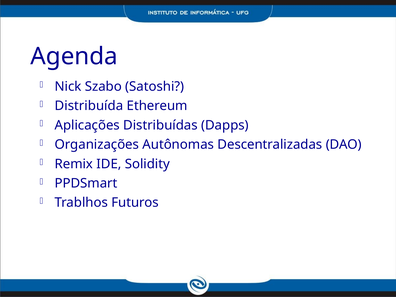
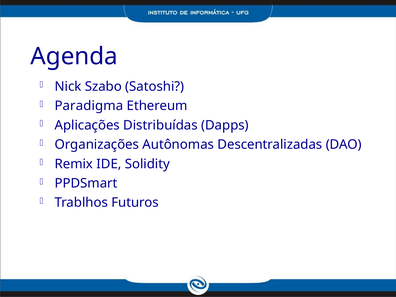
Distribuída: Distribuída -> Paradigma
